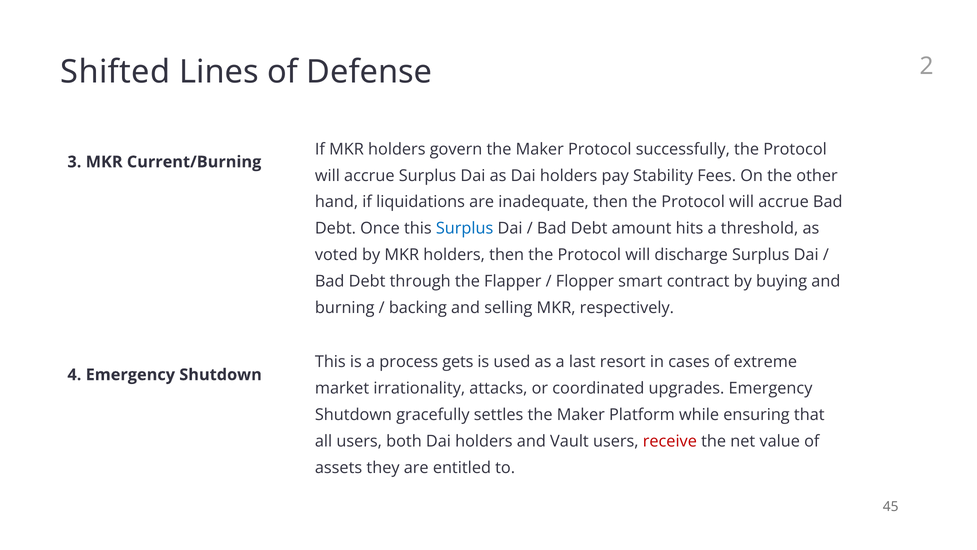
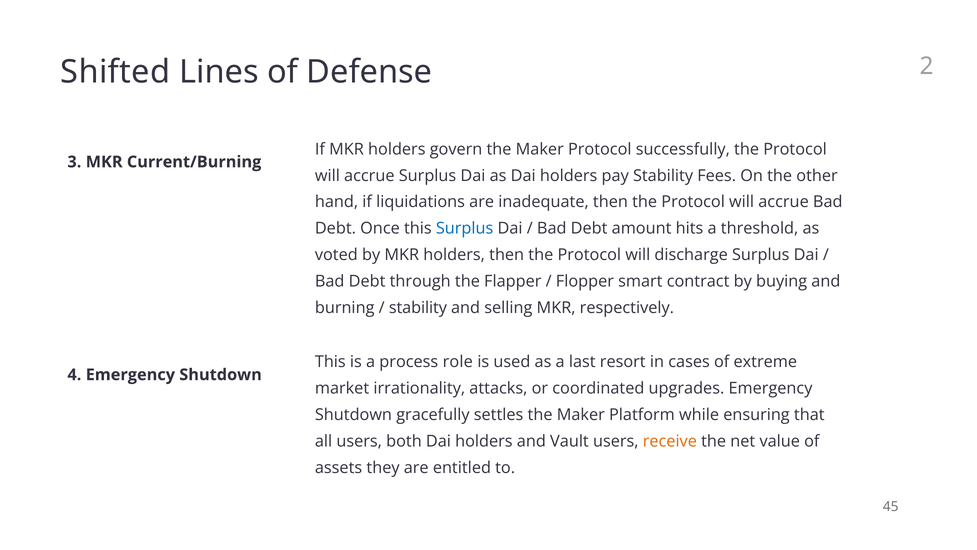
backing at (418, 307): backing -> stability
gets: gets -> role
receive colour: red -> orange
